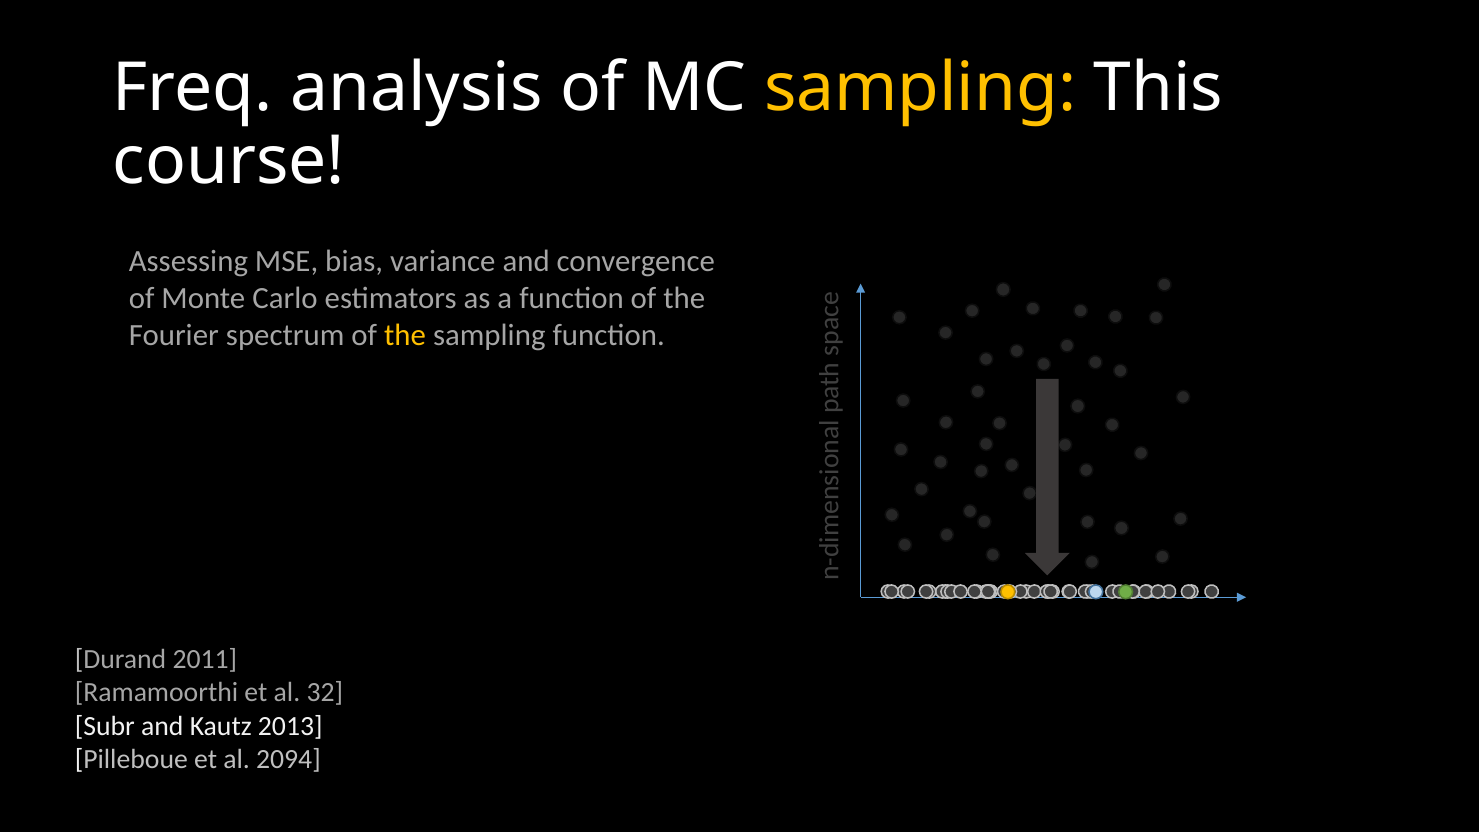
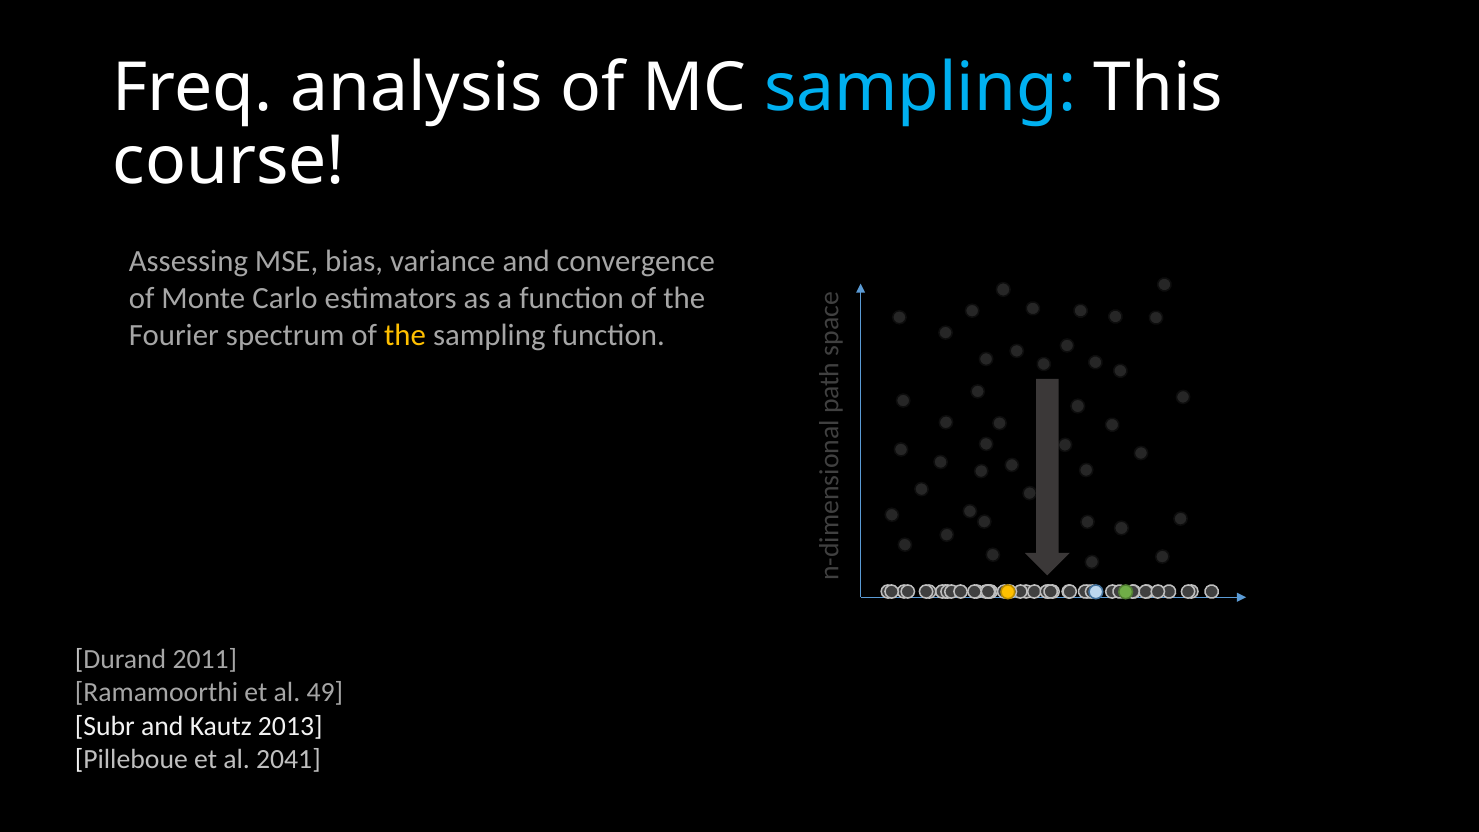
sampling at (920, 88) colour: yellow -> light blue
32: 32 -> 49
2094: 2094 -> 2041
